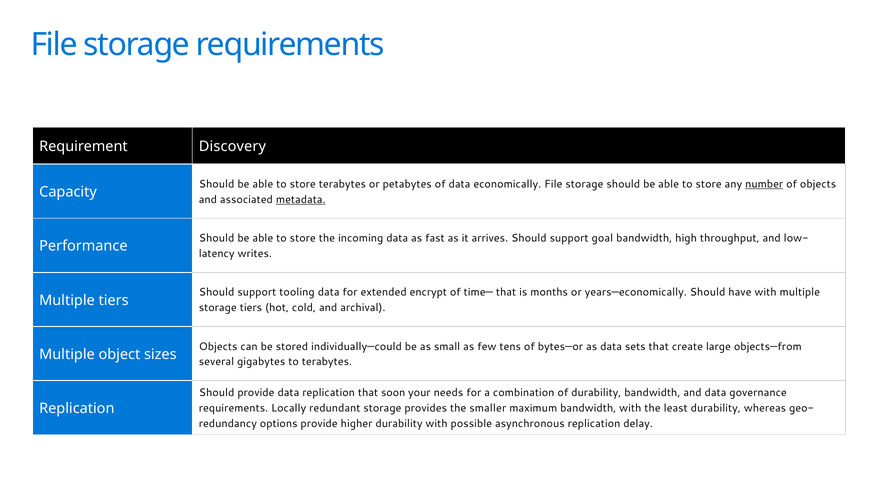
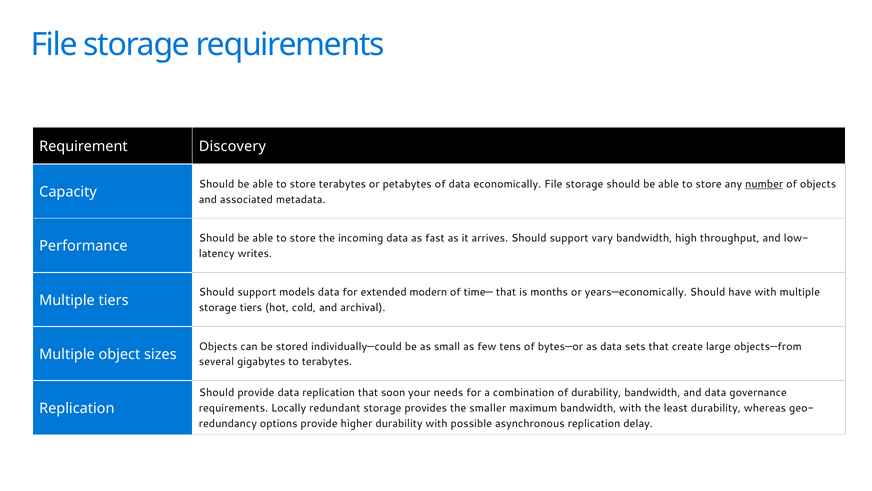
metadata underline: present -> none
goal: goal -> vary
tooling: tooling -> models
encrypt: encrypt -> modern
